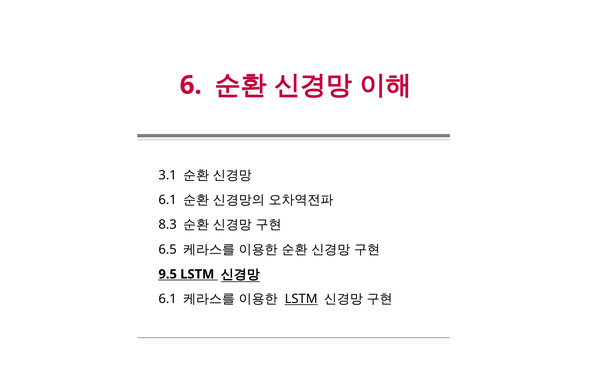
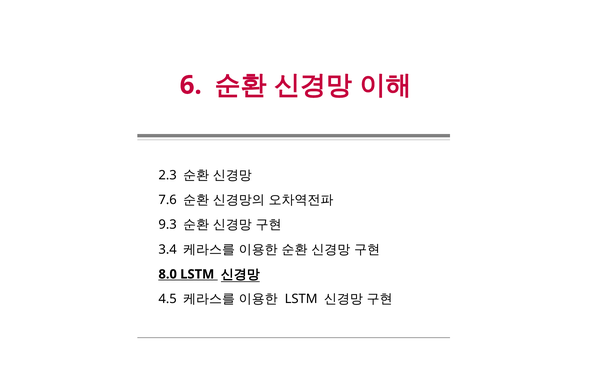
3.1: 3.1 -> 2.3
6.1 at (168, 200): 6.1 -> 7.6
8.3: 8.3 -> 9.3
6.5: 6.5 -> 3.4
9.5: 9.5 -> 8.0
6.1 at (168, 299): 6.1 -> 4.5
LSTM at (301, 299) underline: present -> none
